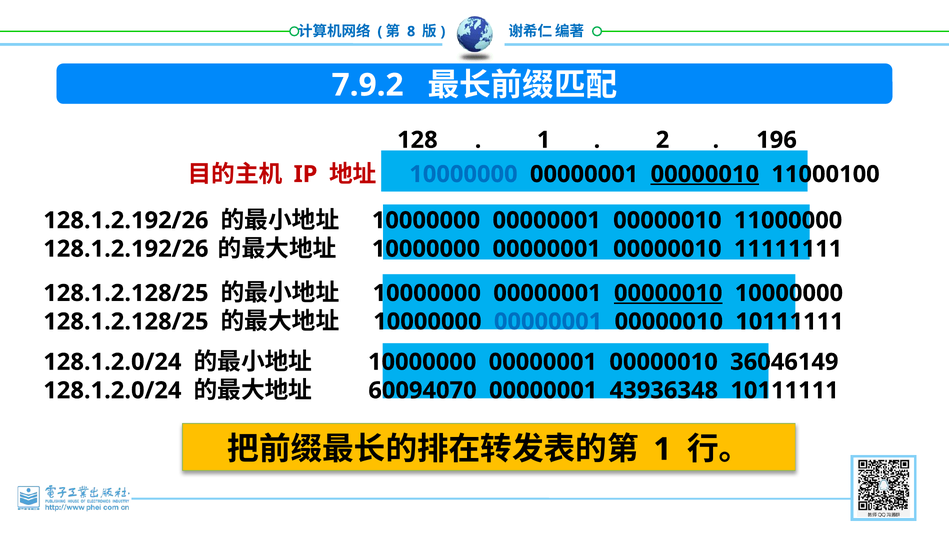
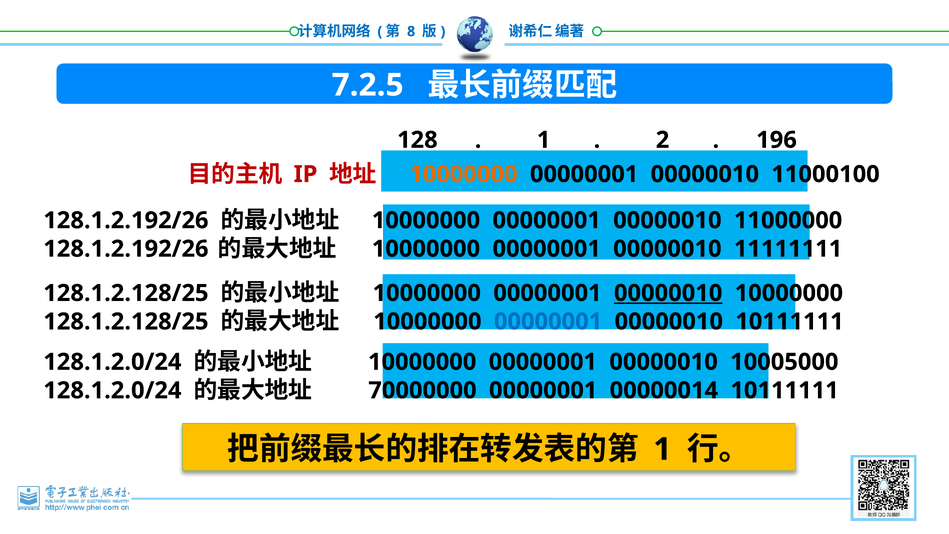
7.9.2: 7.9.2 -> 7.2.5
10000000 at (463, 174) colour: blue -> orange
00000010 at (705, 174) underline: present -> none
36046149: 36046149 -> 10005000
60094070: 60094070 -> 70000000
43936348: 43936348 -> 00000014
